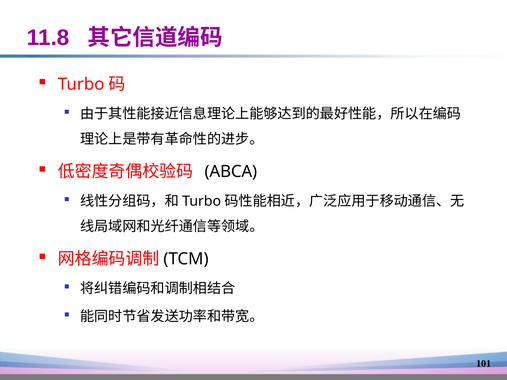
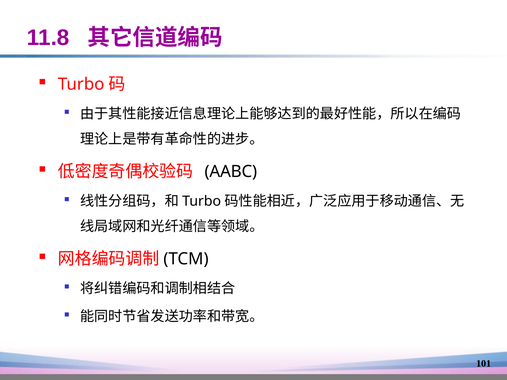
ABCA: ABCA -> AABC
